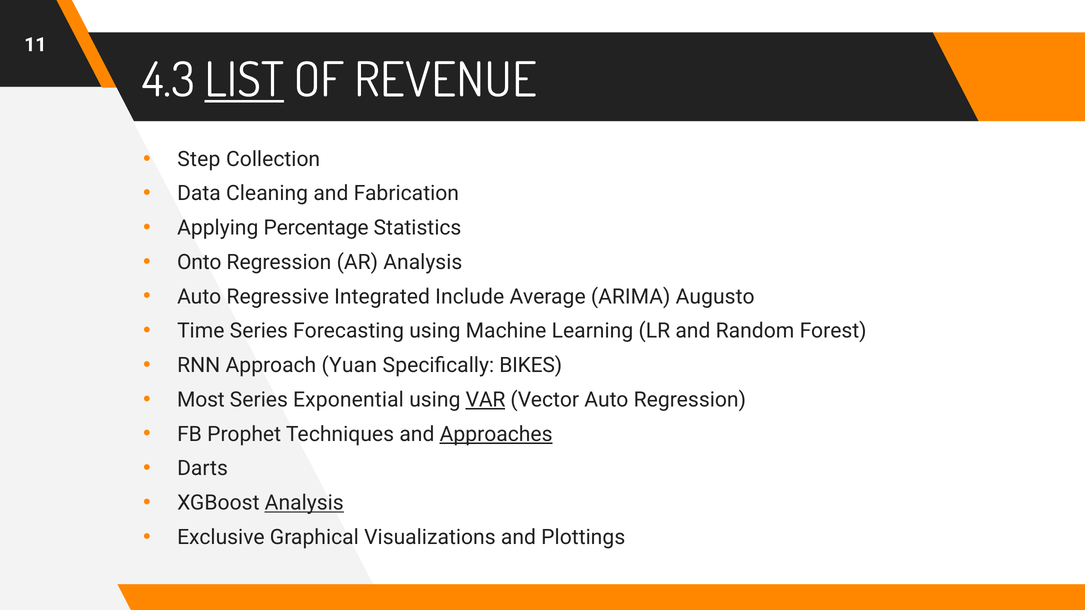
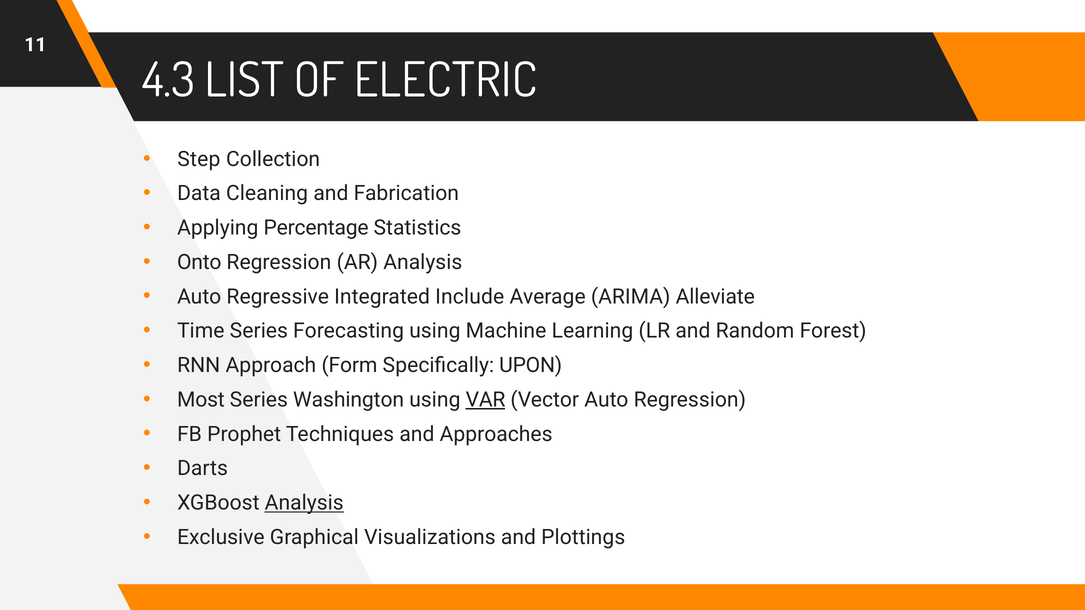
LIST underline: present -> none
REVENUE: REVENUE -> ELECTRIC
Augusto: Augusto -> Alleviate
Yuan: Yuan -> Form
BIKES: BIKES -> UPON
Exponential: Exponential -> Washington
Approaches underline: present -> none
